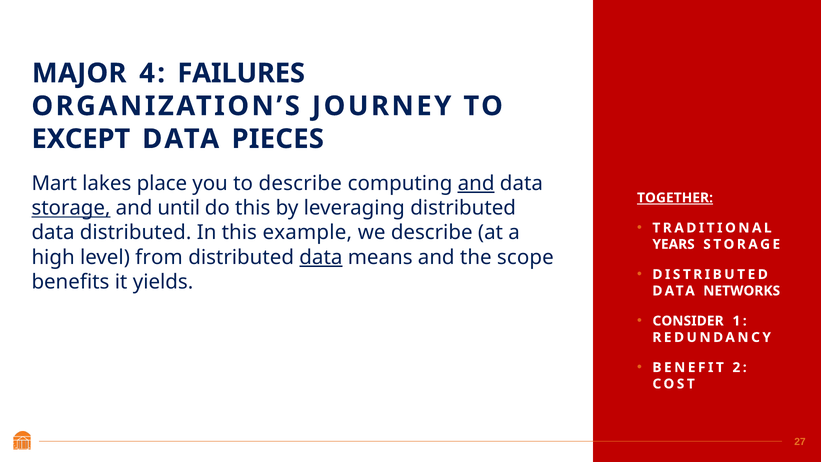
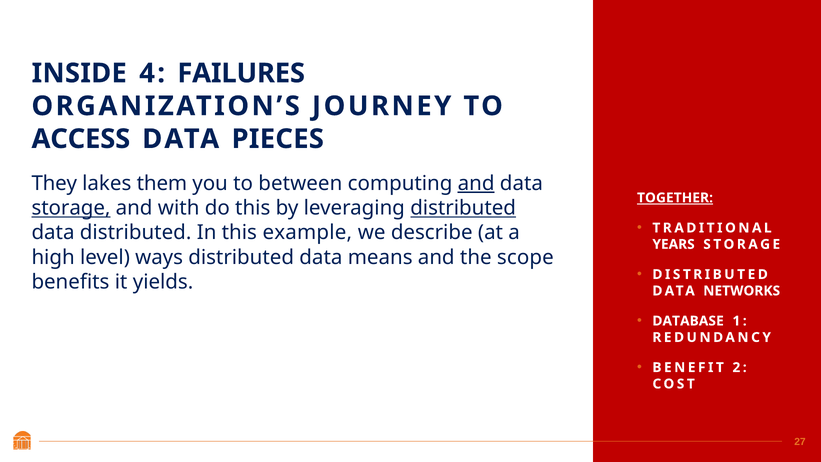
MAJOR: MAJOR -> INSIDE
EXCEPT: EXCEPT -> ACCESS
Mart: Mart -> They
place: place -> them
to describe: describe -> between
until: until -> with
distributed at (463, 208) underline: none -> present
from: from -> ways
data at (321, 257) underline: present -> none
CONSIDER: CONSIDER -> DATABASE
